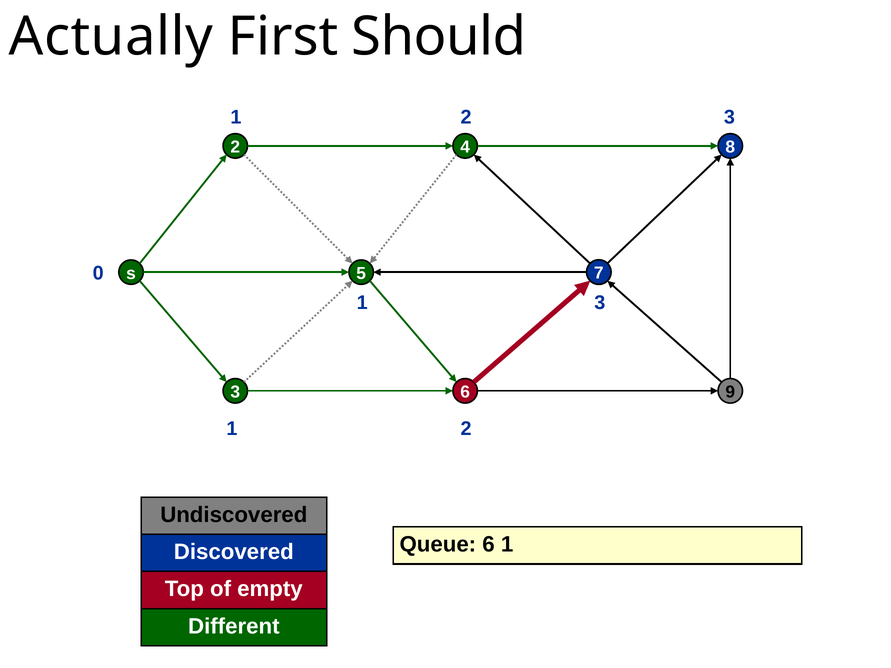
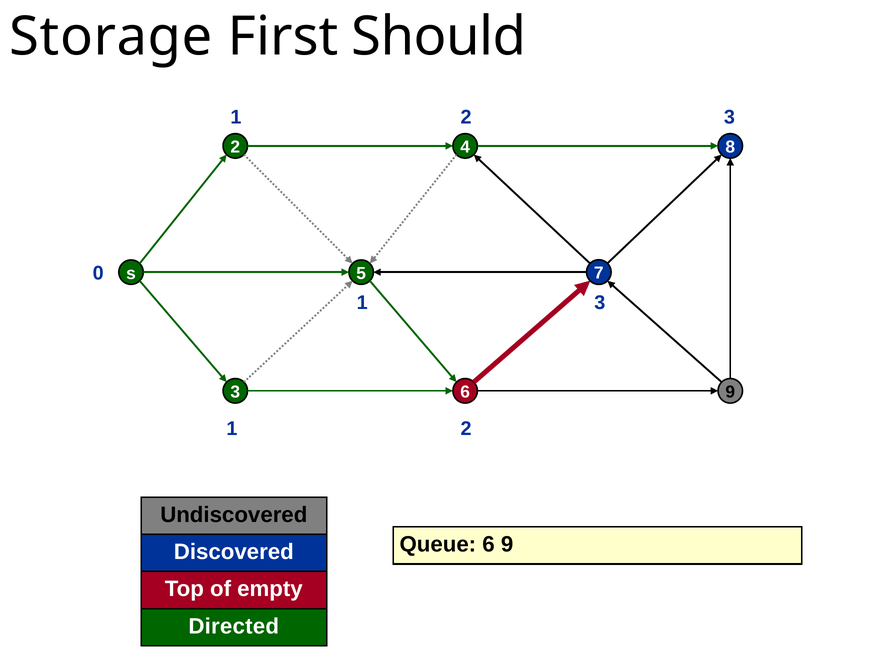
Actually: Actually -> Storage
Queue 6 1: 1 -> 9
Different: Different -> Directed
